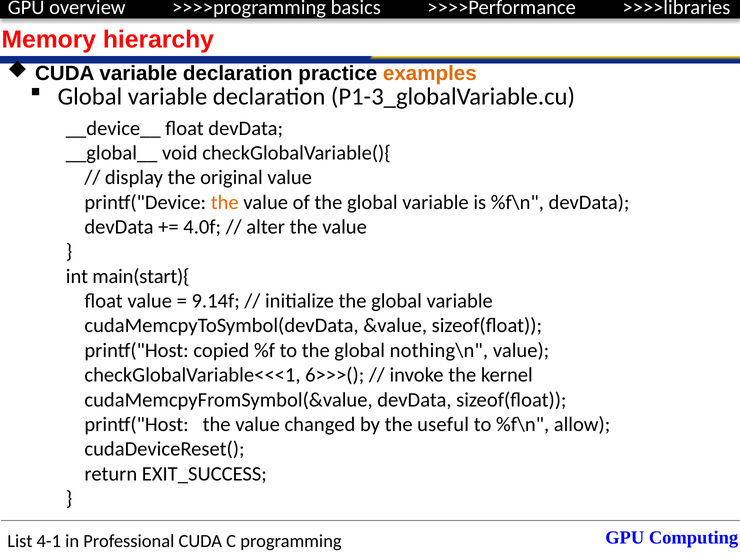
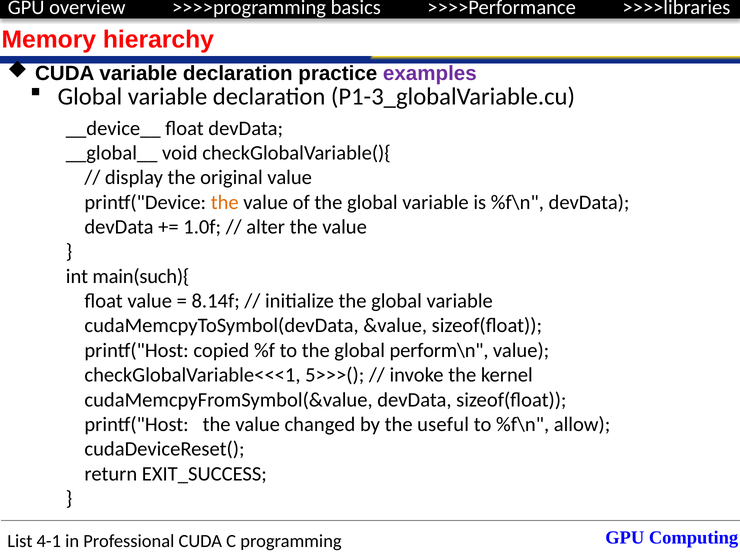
examples colour: orange -> purple
4.0f: 4.0f -> 1.0f
main(start){: main(start){ -> main(such){
9.14f: 9.14f -> 8.14f
nothing\n: nothing\n -> perform\n
6>>>(: 6>>>( -> 5>>>(
